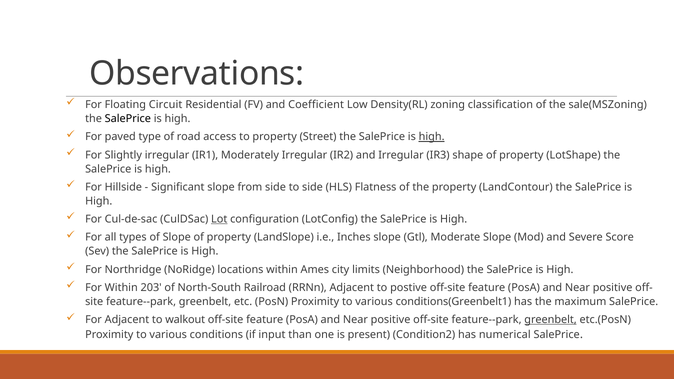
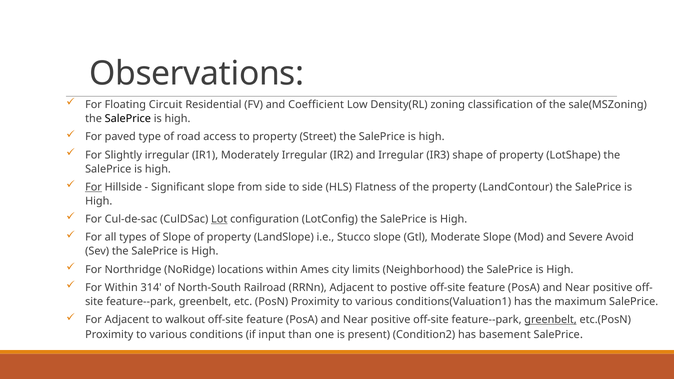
high at (432, 137) underline: present -> none
For at (94, 187) underline: none -> present
Inches: Inches -> Stucco
Score: Score -> Avoid
203: 203 -> 314
conditions(Greenbelt1: conditions(Greenbelt1 -> conditions(Valuation1
numerical: numerical -> basement
